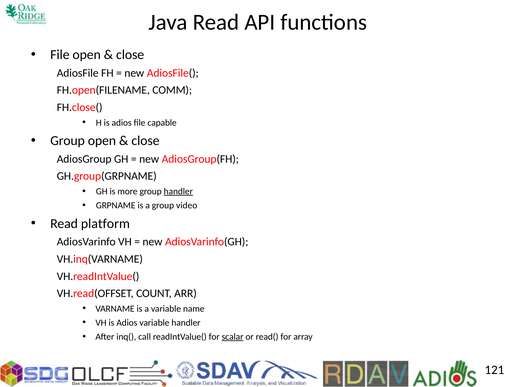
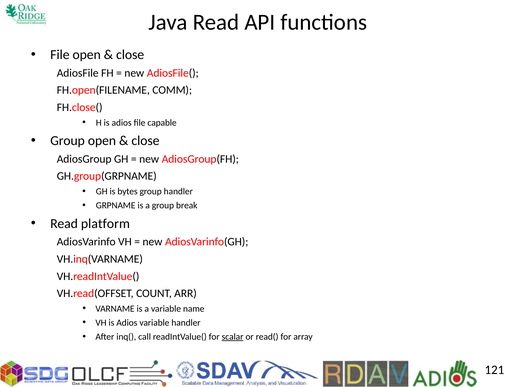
more: more -> bytes
handler at (178, 191) underline: present -> none
video: video -> break
